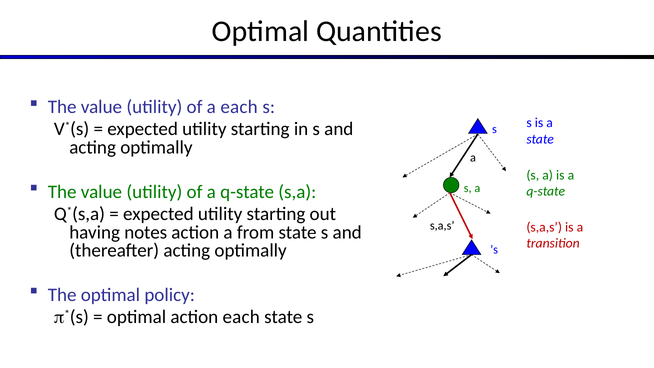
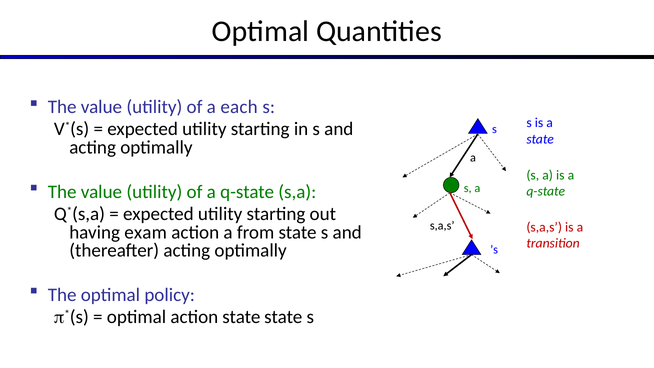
notes: notes -> exam
action each: each -> state
